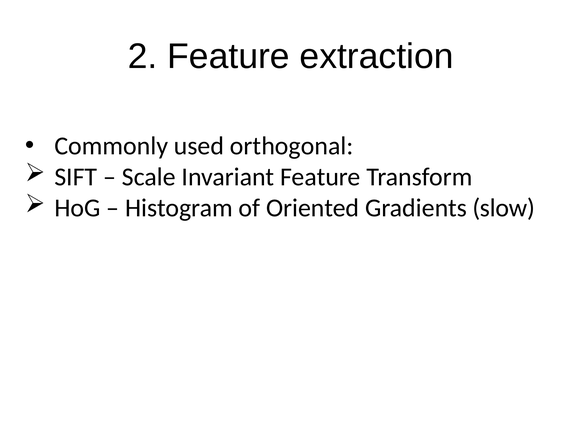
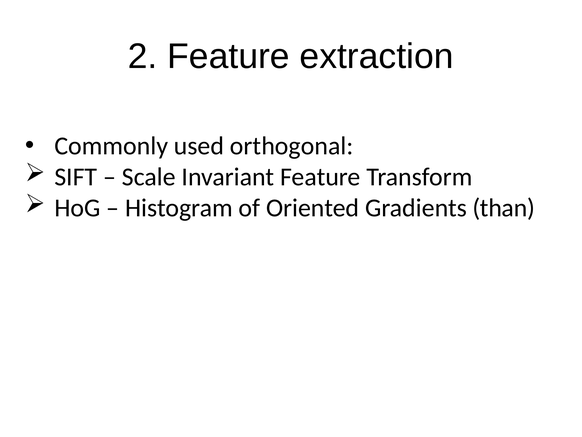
slow: slow -> than
